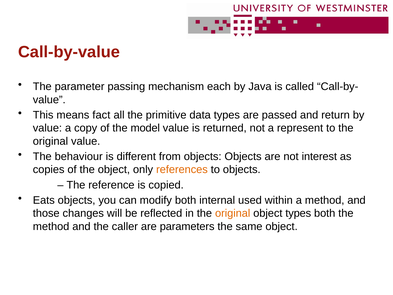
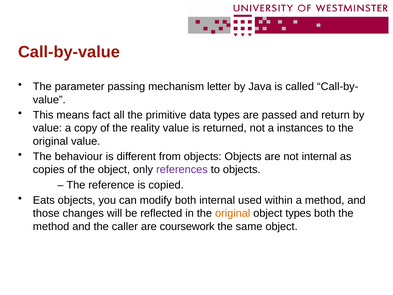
each: each -> letter
model: model -> reality
represent: represent -> instances
not interest: interest -> internal
references colour: orange -> purple
parameters: parameters -> coursework
